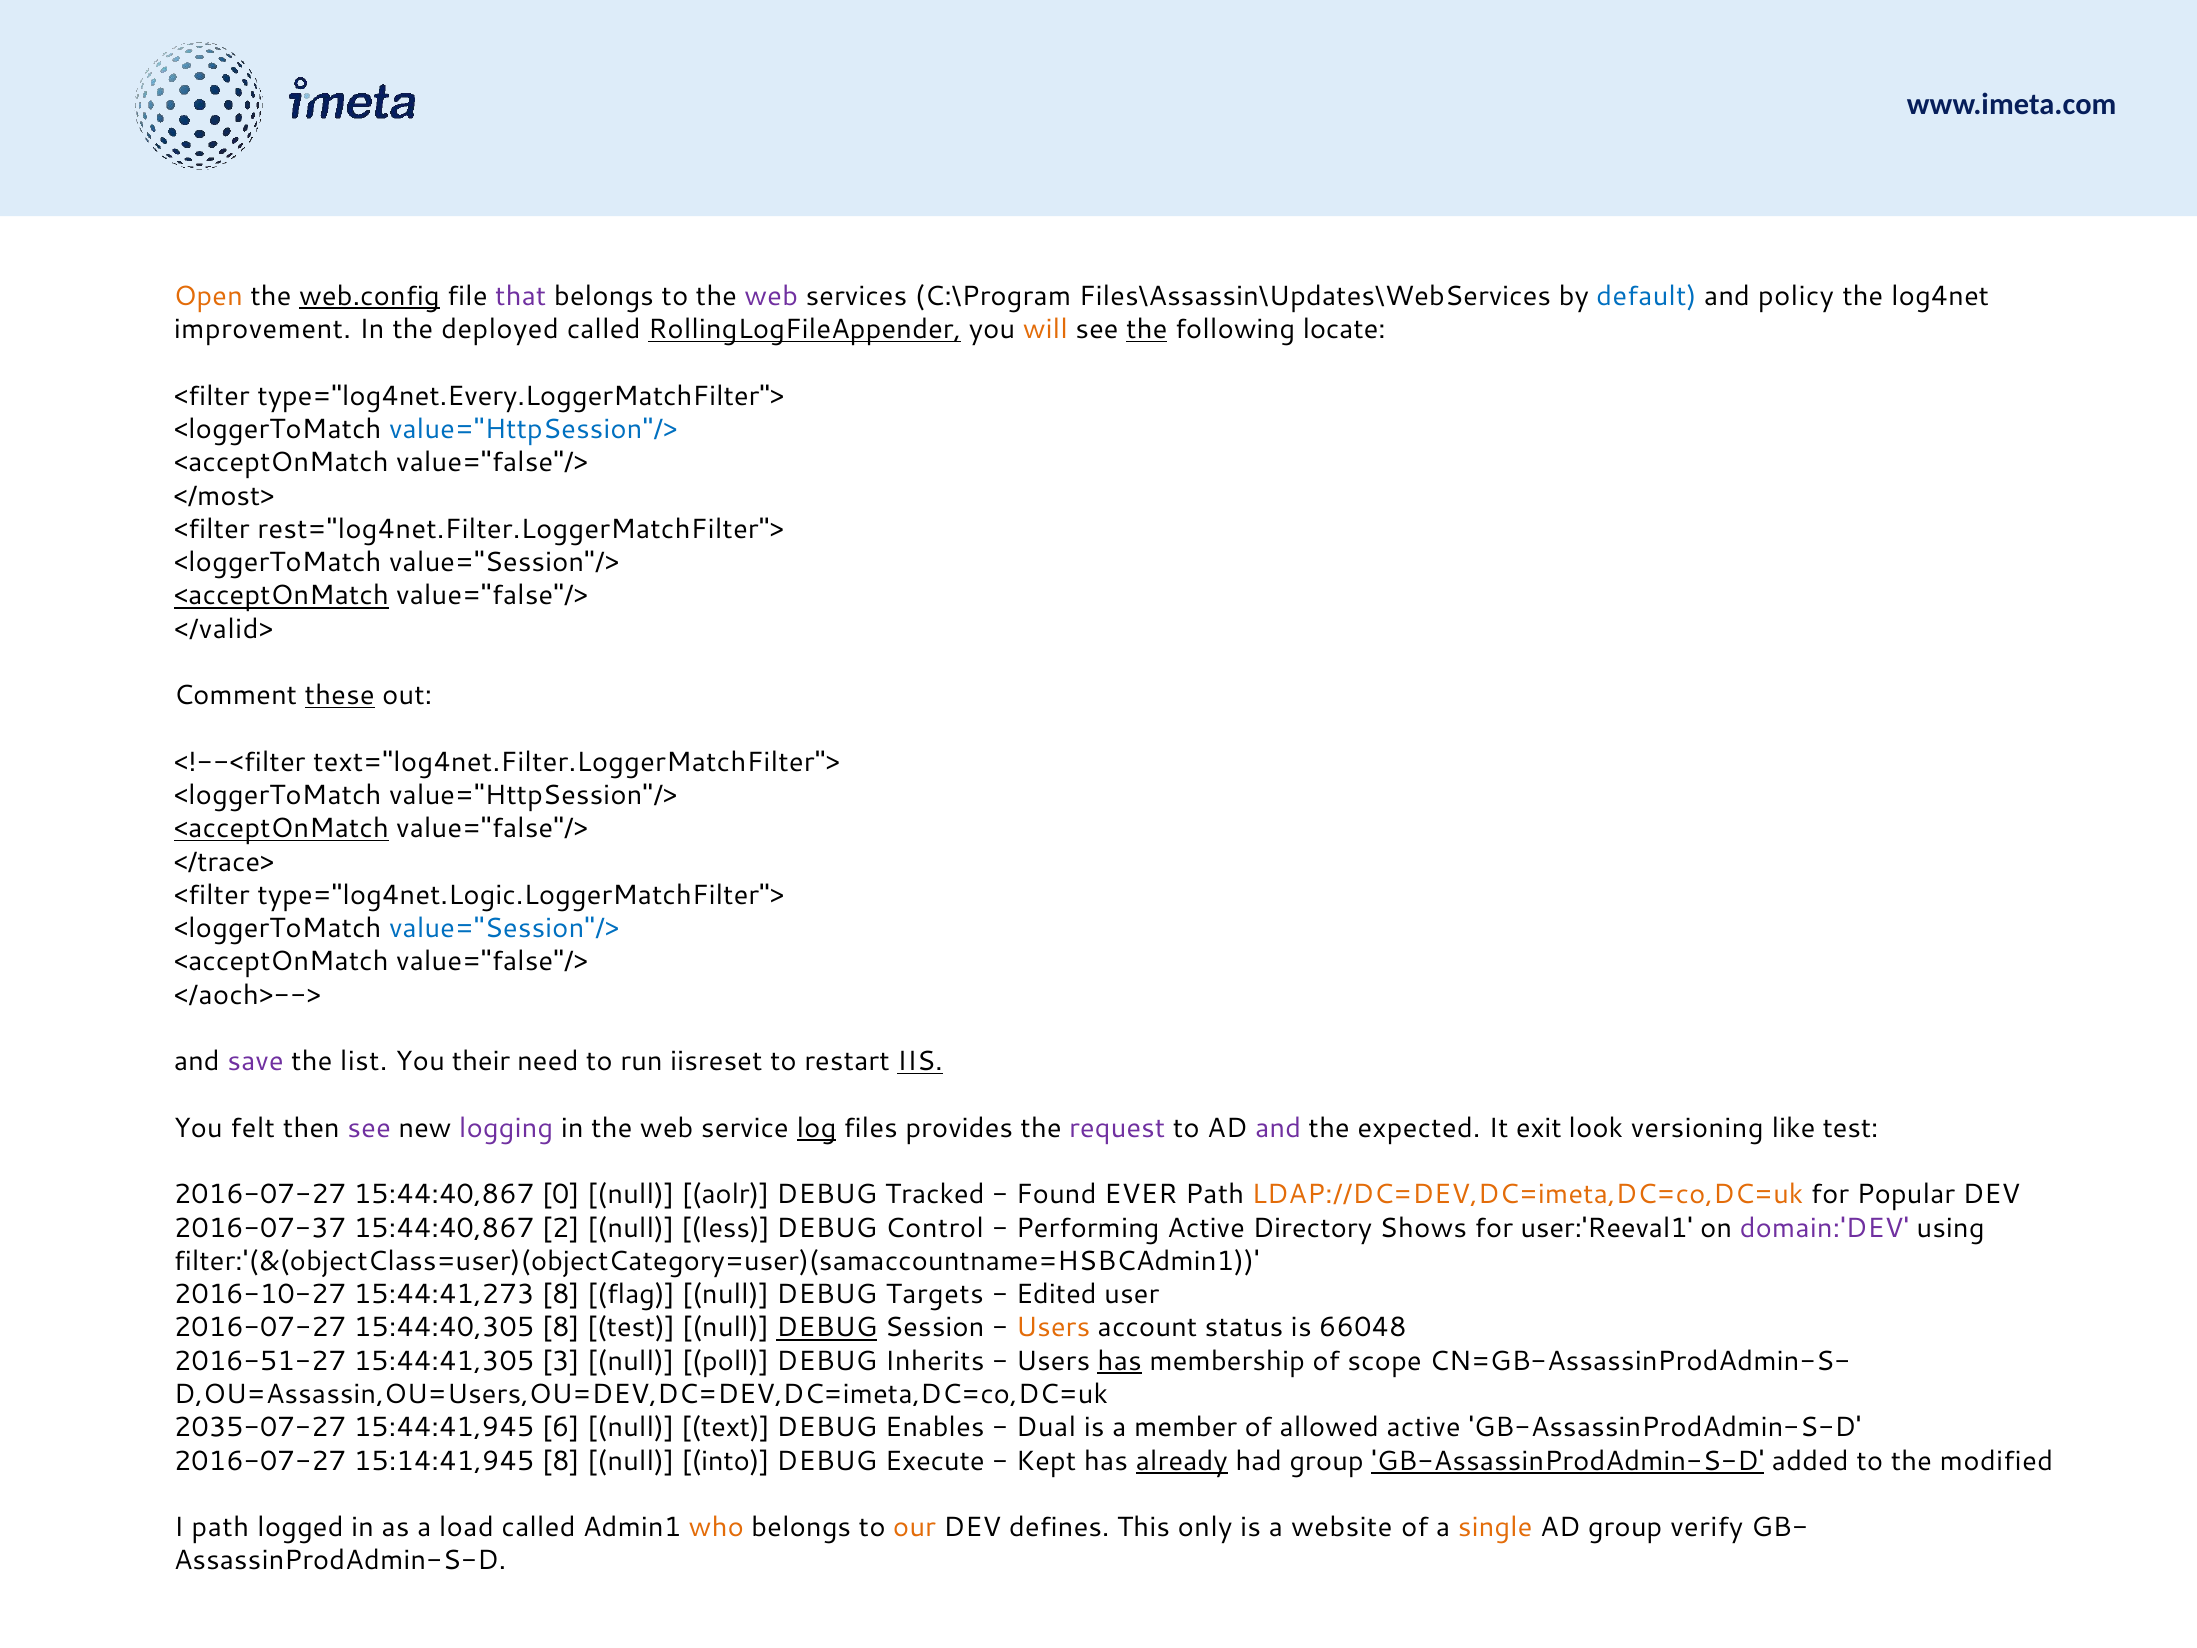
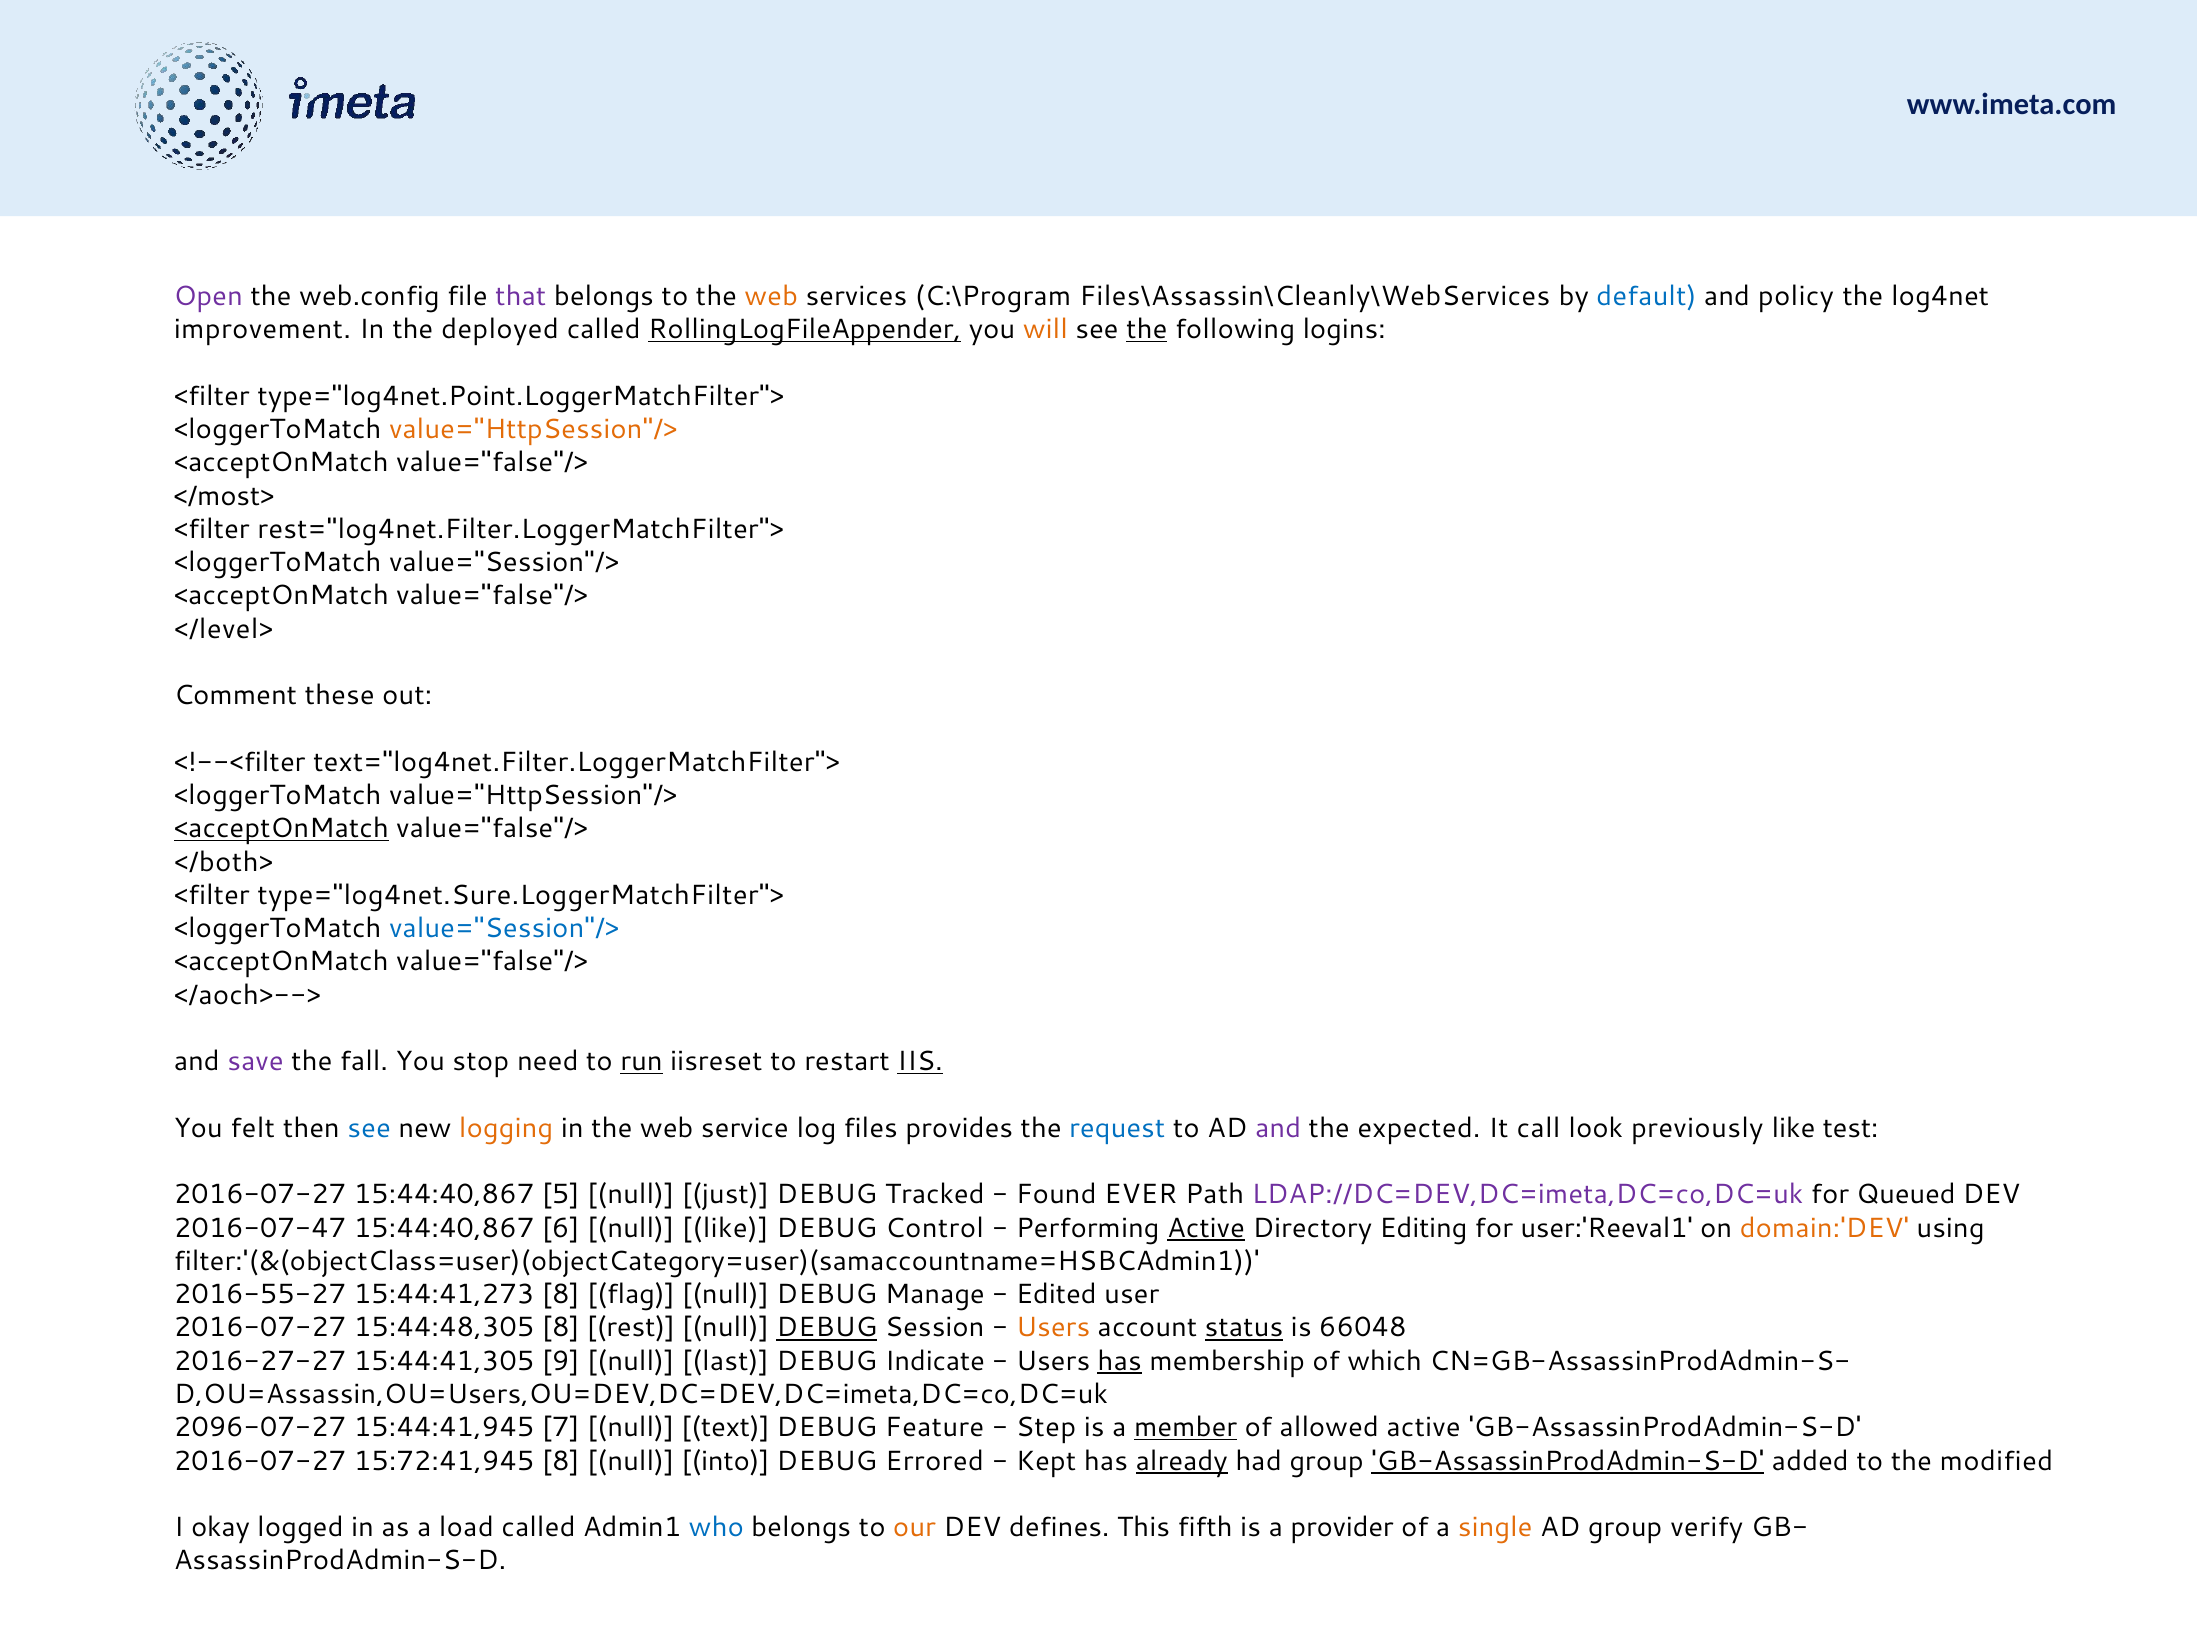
Open colour: orange -> purple
web.config underline: present -> none
web at (771, 296) colour: purple -> orange
Files\Assassin\Updates\WebServices: Files\Assassin\Updates\WebServices -> Files\Assassin\Cleanly\WebServices
locate: locate -> logins
type="log4net.Every.LoggerMatchFilter">: type="log4net.Every.LoggerMatchFilter"> -> type="log4net.Point.LoggerMatchFilter">
value="HttpSession"/> at (533, 429) colour: blue -> orange
<acceptOnMatch at (281, 596) underline: present -> none
</valid>: </valid> -> </level>
these underline: present -> none
</trace>: </trace> -> </both>
type="log4net.Logic.LoggerMatchFilter">: type="log4net.Logic.LoggerMatchFilter"> -> type="log4net.Sure.LoggerMatchFilter">
list: list -> fall
their: their -> stop
run underline: none -> present
see at (369, 1128) colour: purple -> blue
logging colour: purple -> orange
log underline: present -> none
request colour: purple -> blue
exit: exit -> call
versioning: versioning -> previously
0: 0 -> 5
aolr: aolr -> just
LDAP://DC=DEV,DC=imeta,DC=co,DC=uk colour: orange -> purple
Popular: Popular -> Queued
2016-07-37: 2016-07-37 -> 2016-07-47
2: 2 -> 6
null less: less -> like
Active at (1206, 1228) underline: none -> present
Shows: Shows -> Editing
domain:'DEV colour: purple -> orange
2016-10-27: 2016-10-27 -> 2016-55-27
Targets: Targets -> Manage
15:44:40,305: 15:44:40,305 -> 15:44:48,305
8 test: test -> rest
status underline: none -> present
2016-51-27: 2016-51-27 -> 2016-27-27
3: 3 -> 9
poll: poll -> last
Inherits: Inherits -> Indicate
scope: scope -> which
2035-07-27: 2035-07-27 -> 2096-07-27
6: 6 -> 7
Enables: Enables -> Feature
Dual: Dual -> Step
member underline: none -> present
15:14:41,945: 15:14:41,945 -> 15:72:41,945
Execute: Execute -> Errored
I path: path -> okay
who colour: orange -> blue
only: only -> fifth
website: website -> provider
